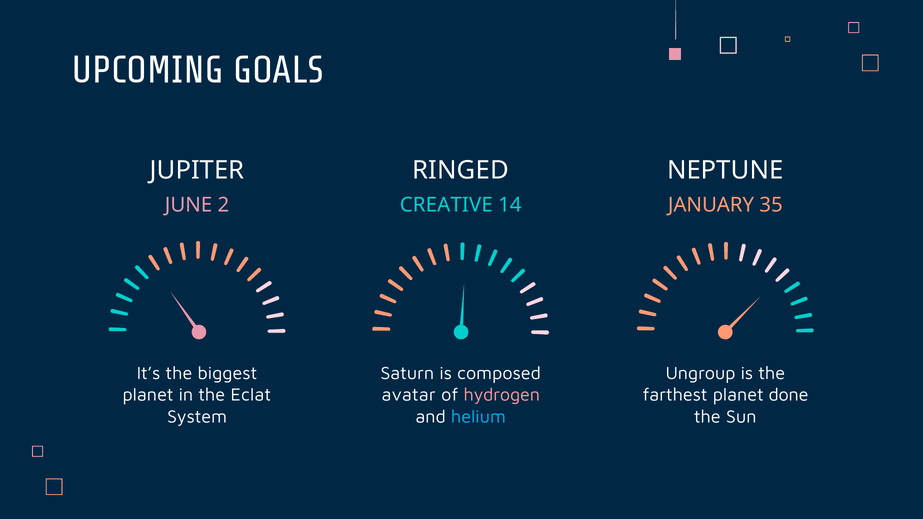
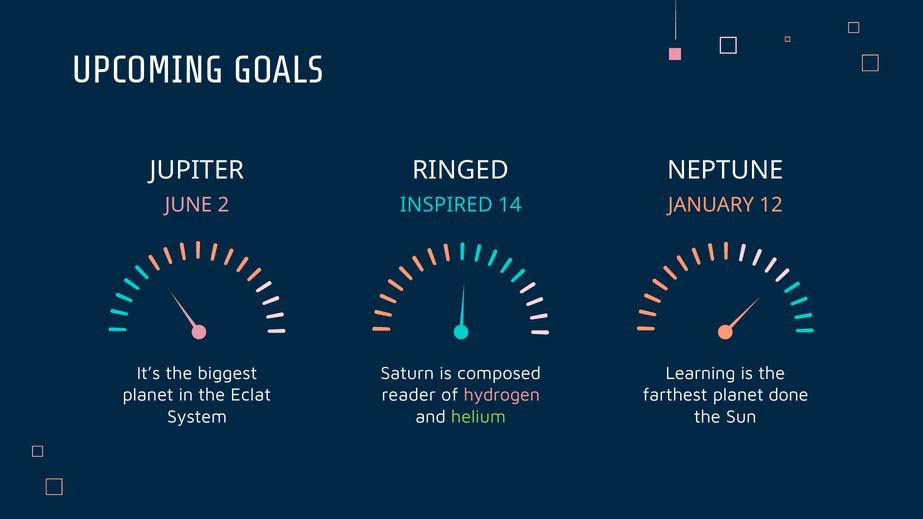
CREATIVE: CREATIVE -> INSPIRED
35: 35 -> 12
Ungroup: Ungroup -> Learning
avatar: avatar -> reader
helium colour: light blue -> light green
